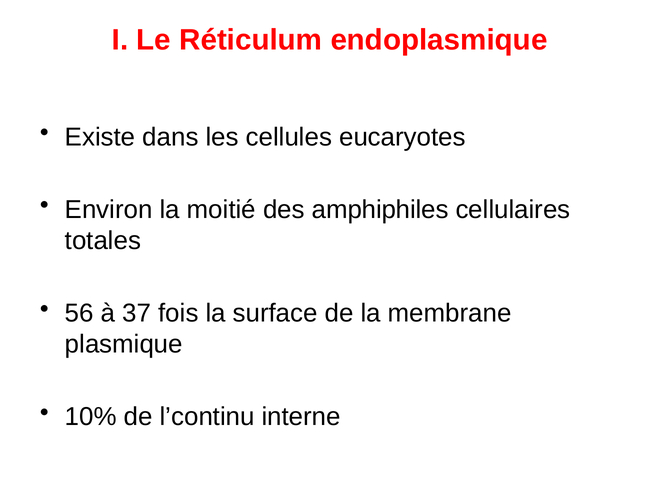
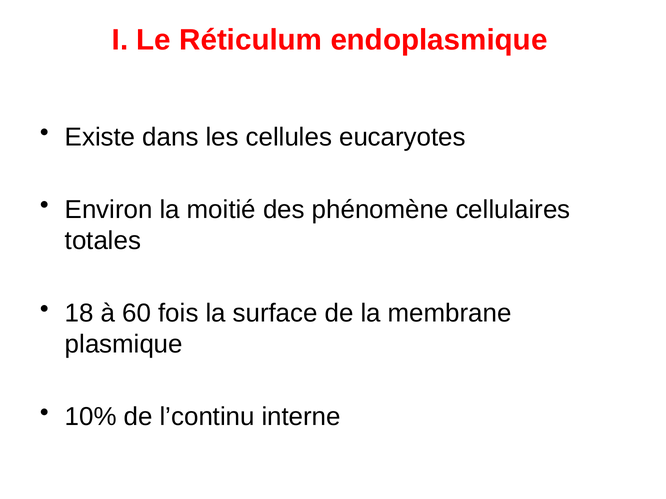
amphiphiles: amphiphiles -> phénomène
56: 56 -> 18
37: 37 -> 60
